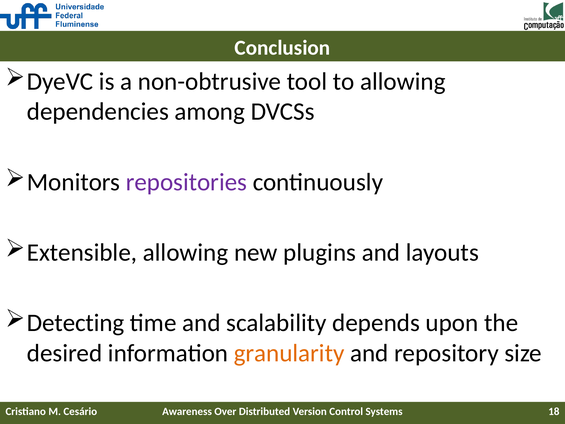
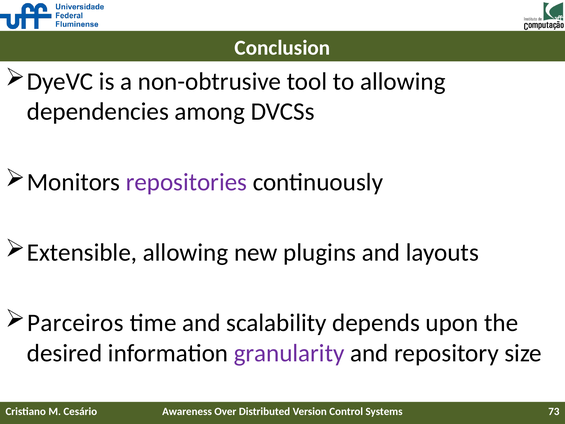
Detecting: Detecting -> Parceiros
granularity colour: orange -> purple
18: 18 -> 73
